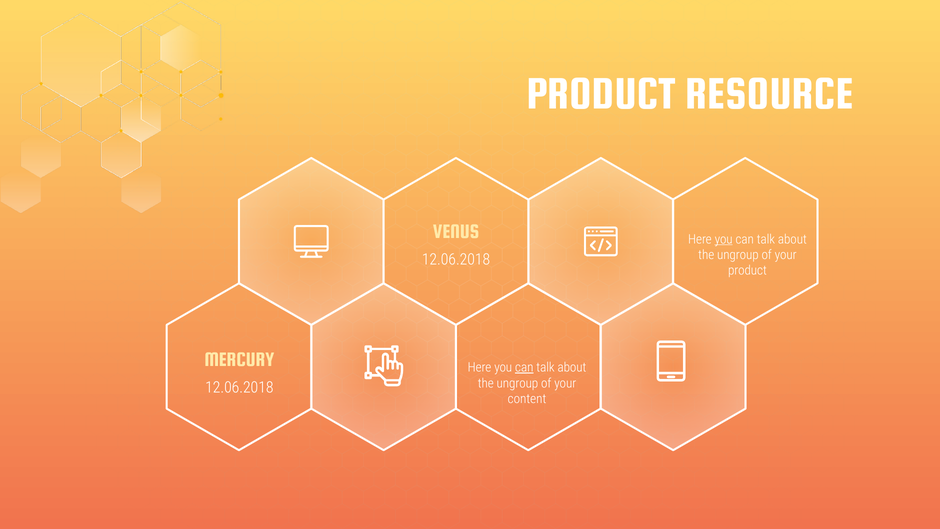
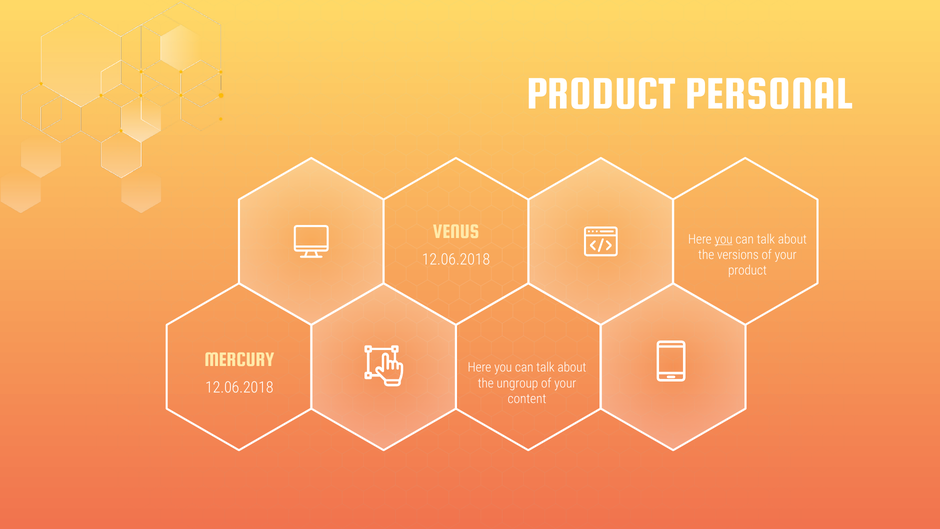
RESOURCE: RESOURCE -> PERSONAL
ungroup at (738, 255): ungroup -> versions
can at (524, 367) underline: present -> none
